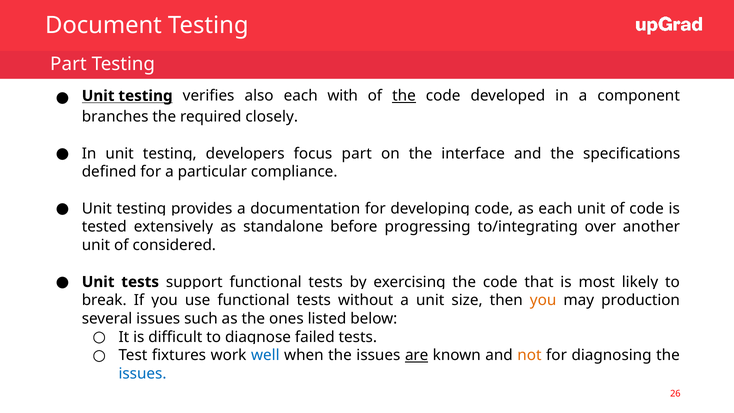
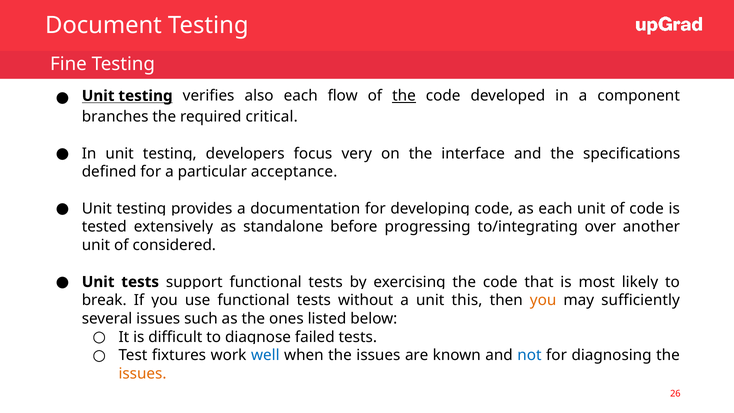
Part at (68, 64): Part -> Fine
with: with -> flow
closely: closely -> critical
part at (357, 153): part -> very
compliance: compliance -> acceptance
size: size -> this
production: production -> sufficiently
are underline: present -> none
not colour: orange -> blue
issues at (142, 374) colour: blue -> orange
